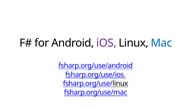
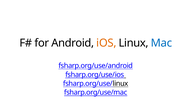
iOS colour: purple -> orange
